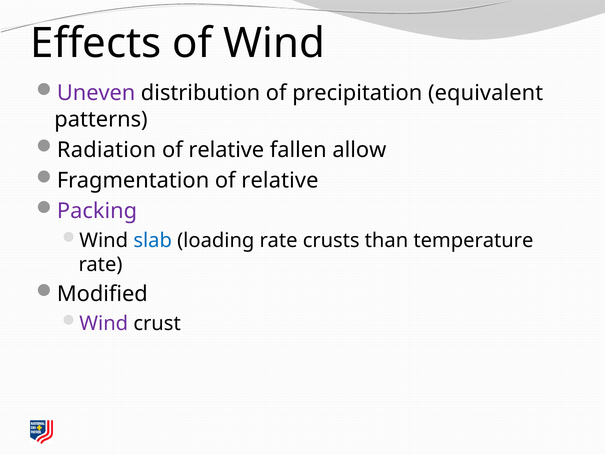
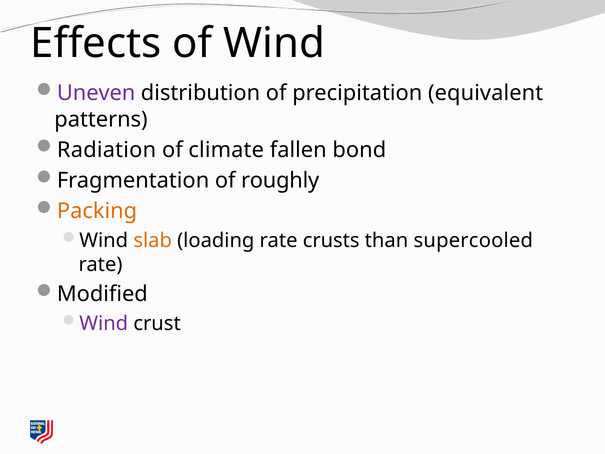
relative at (226, 150): relative -> climate
allow: allow -> bond
Fragmentation of relative: relative -> roughly
Packing colour: purple -> orange
slab colour: blue -> orange
temperature: temperature -> supercooled
